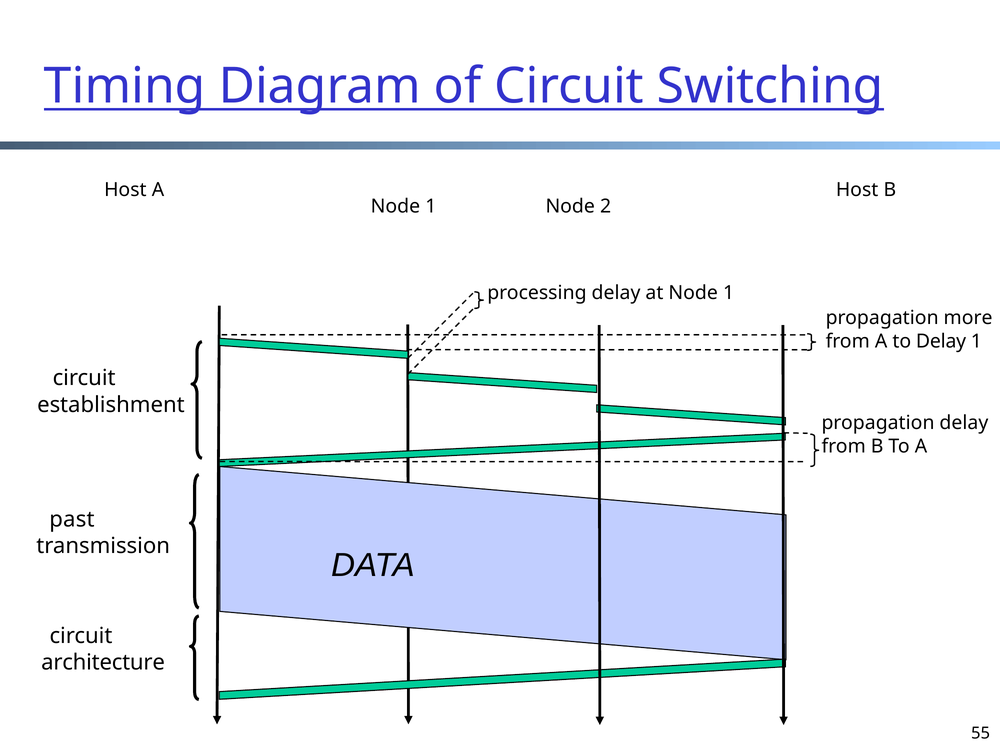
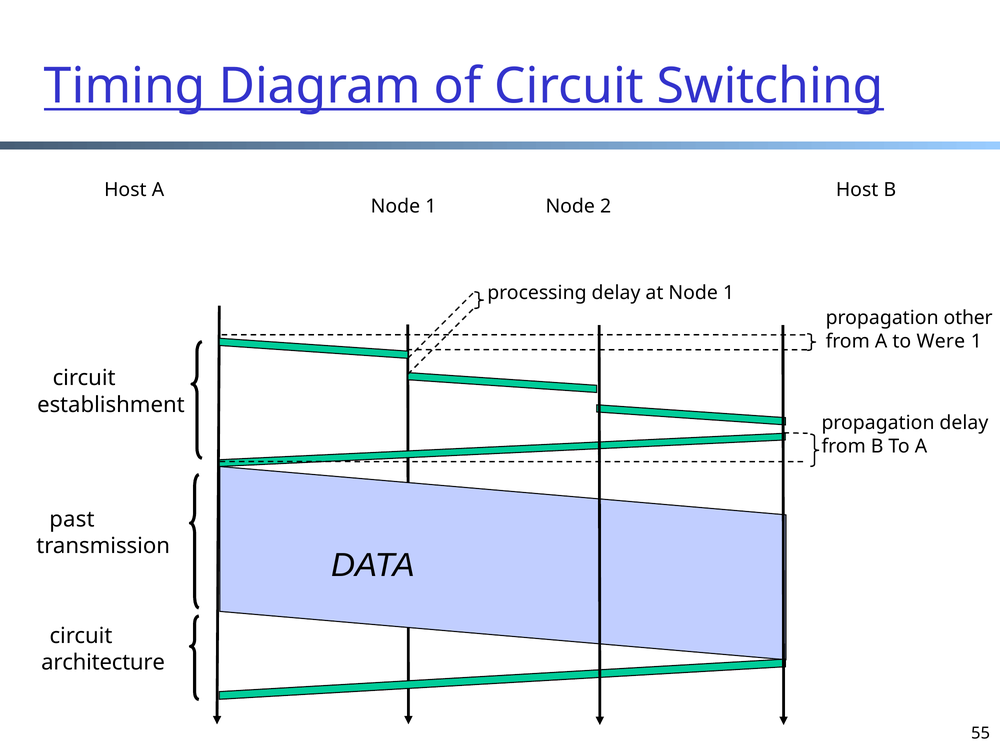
more: more -> other
to Delay: Delay -> Were
